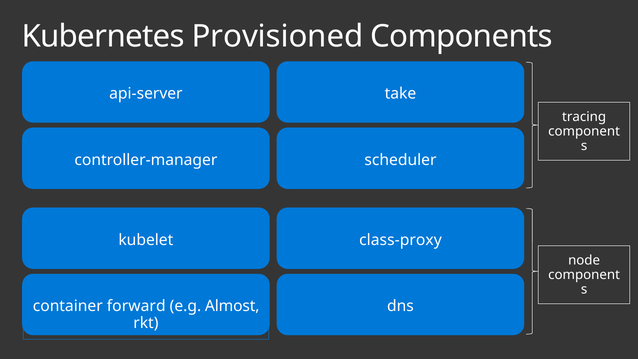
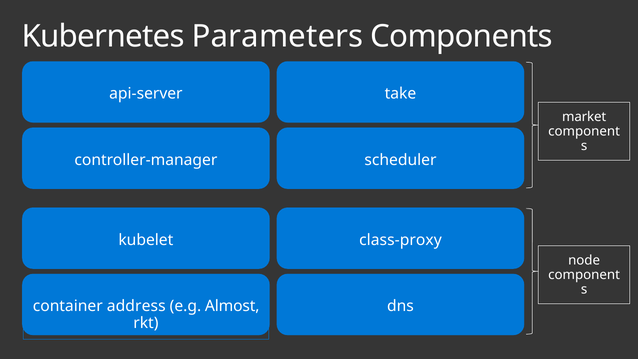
Provisioned: Provisioned -> Parameters
tracing: tracing -> market
forward: forward -> address
